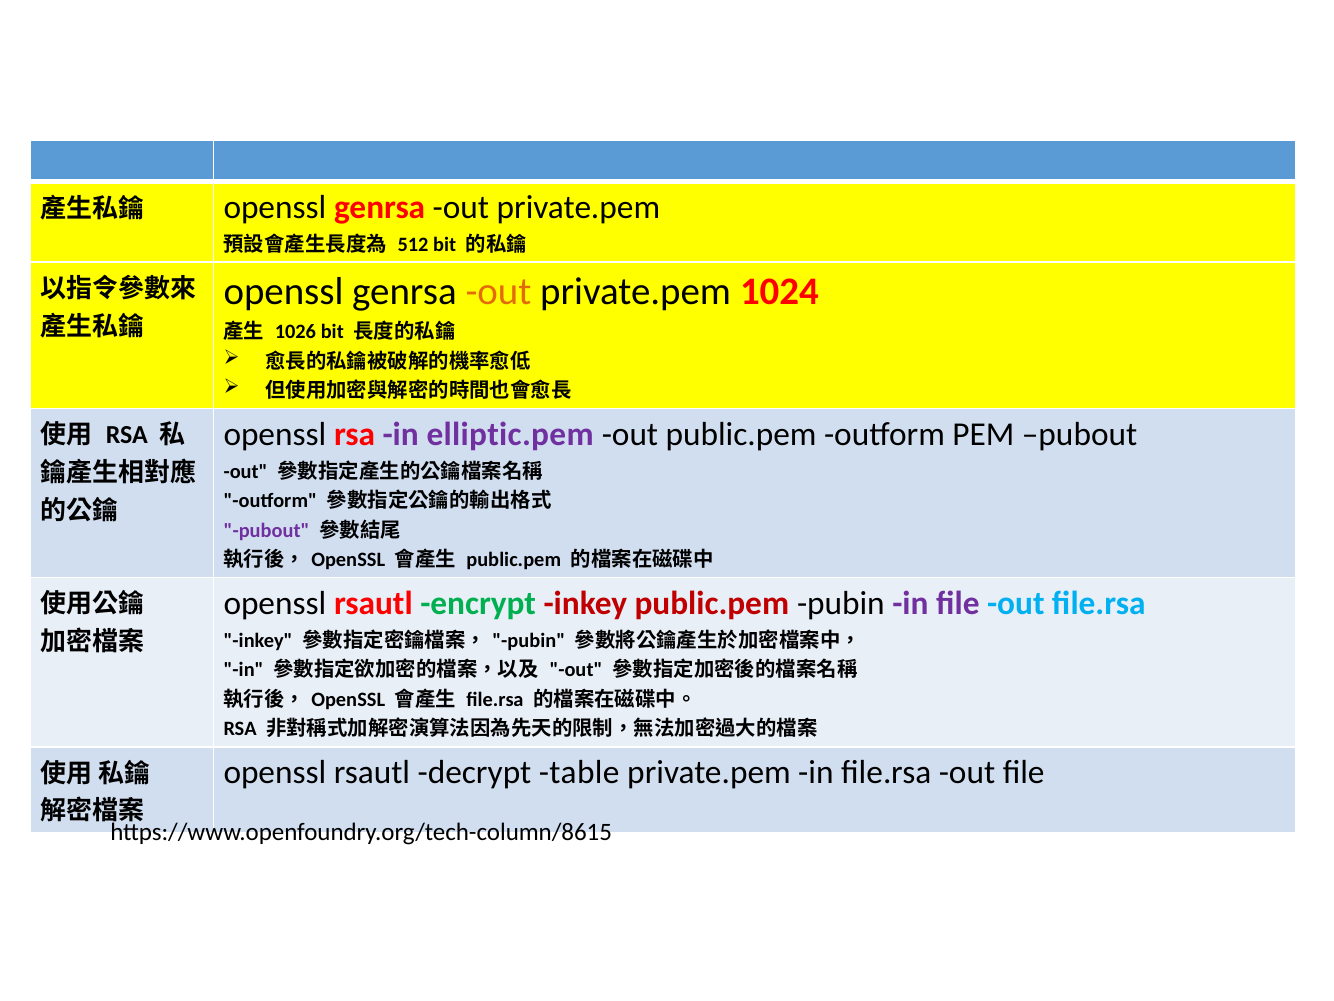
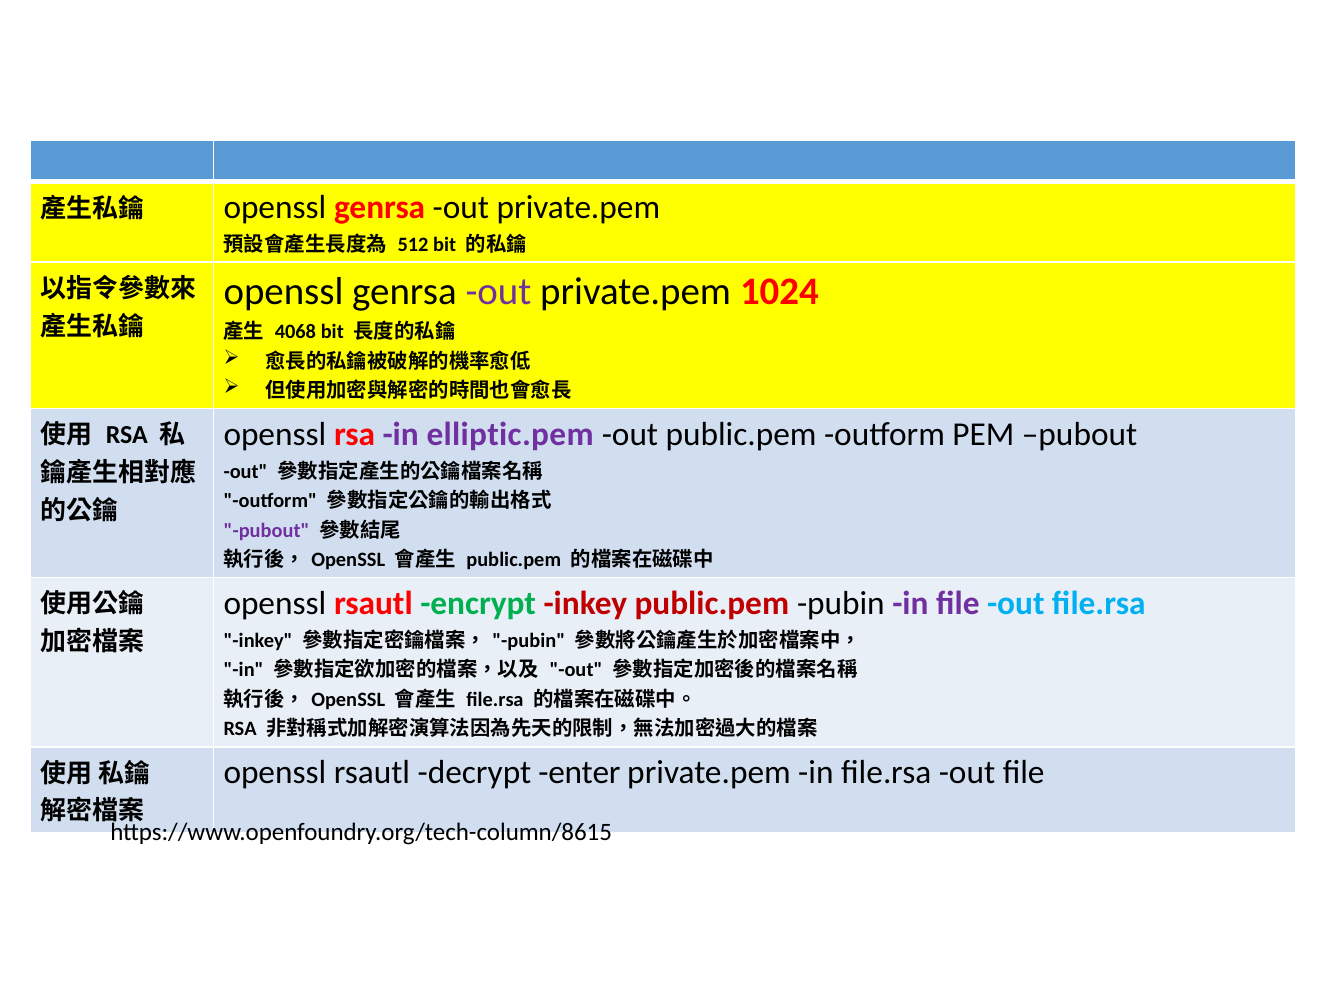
out at (498, 291) colour: orange -> purple
1026: 1026 -> 4068
table: table -> enter
